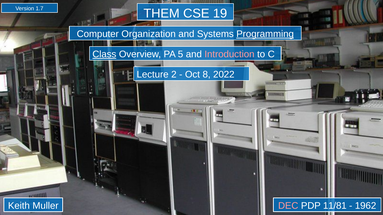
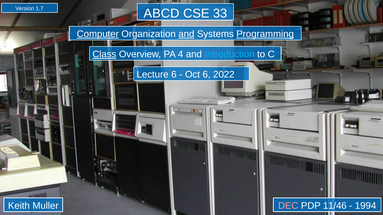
THEM: THEM -> ABCD
19: 19 -> 33
Computer underline: none -> present
and at (186, 34) underline: none -> present
5: 5 -> 4
Introduction colour: pink -> light blue
Lecture 2: 2 -> 6
Oct 8: 8 -> 6
11/81: 11/81 -> 11/46
1962: 1962 -> 1994
